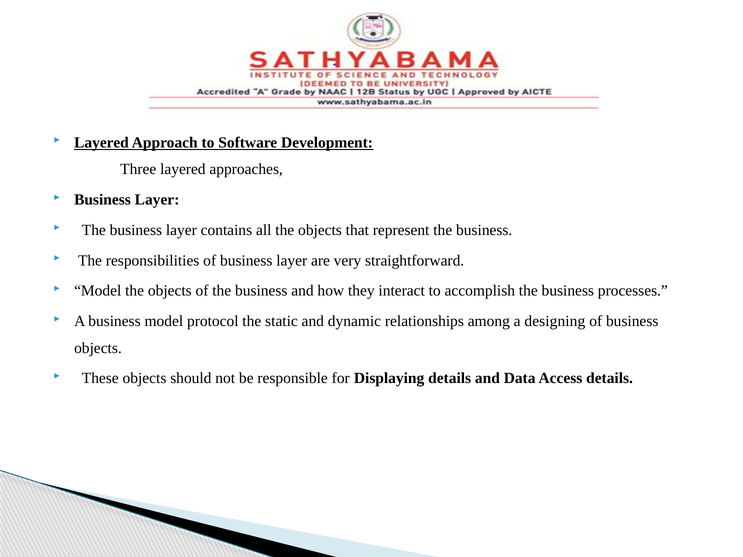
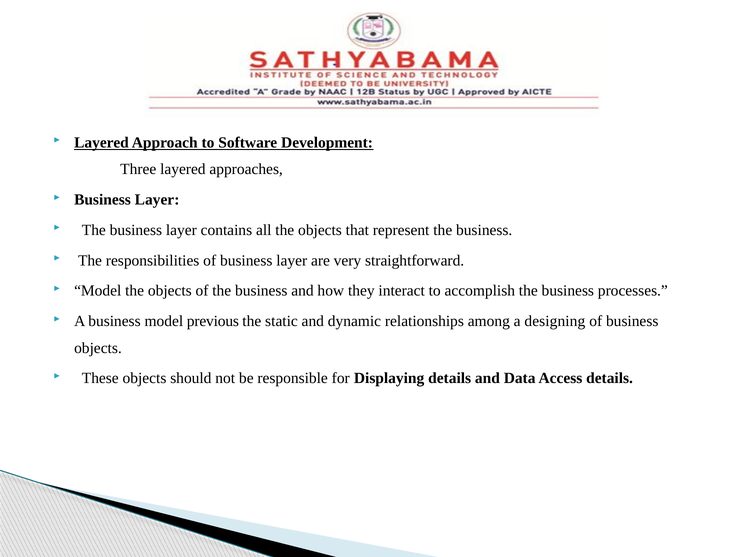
protocol: protocol -> previous
